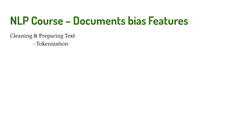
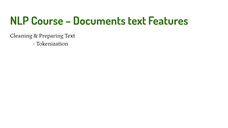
Documents bias: bias -> text
